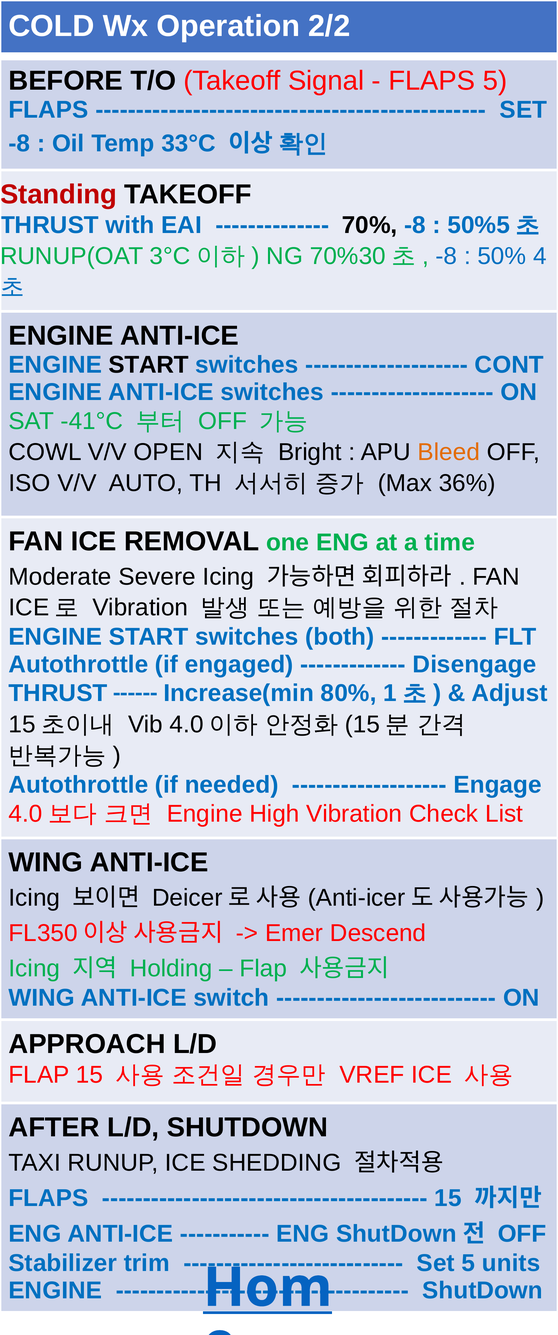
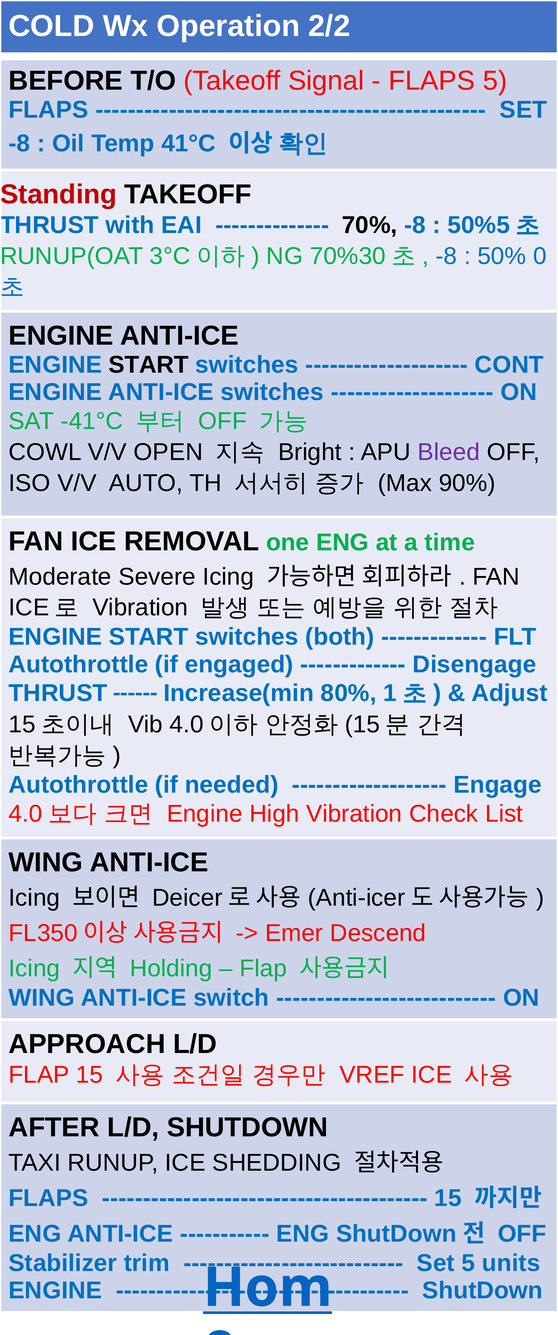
33°C: 33°C -> 41°C
4: 4 -> 0
Bleed colour: orange -> purple
36%: 36% -> 90%
